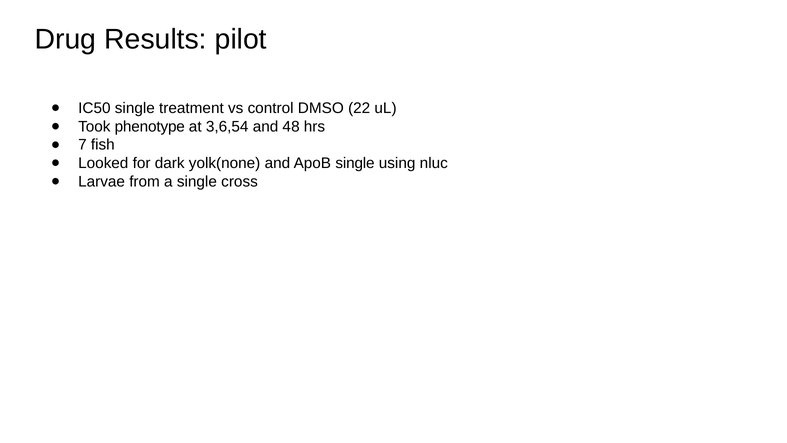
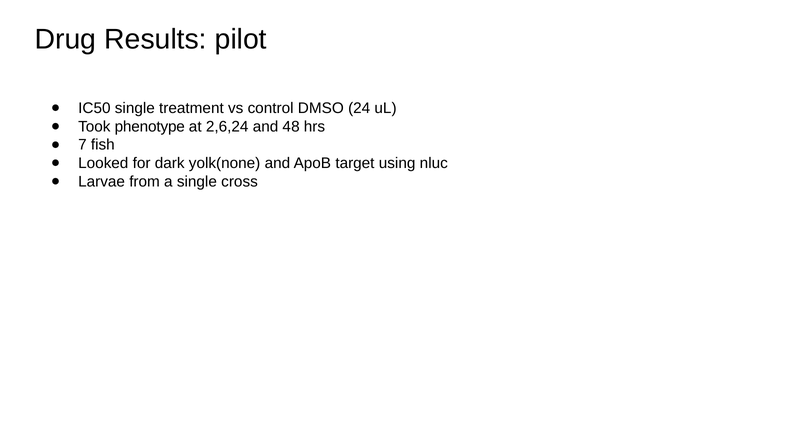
22: 22 -> 24
3,6,54: 3,6,54 -> 2,6,24
ApoB single: single -> target
